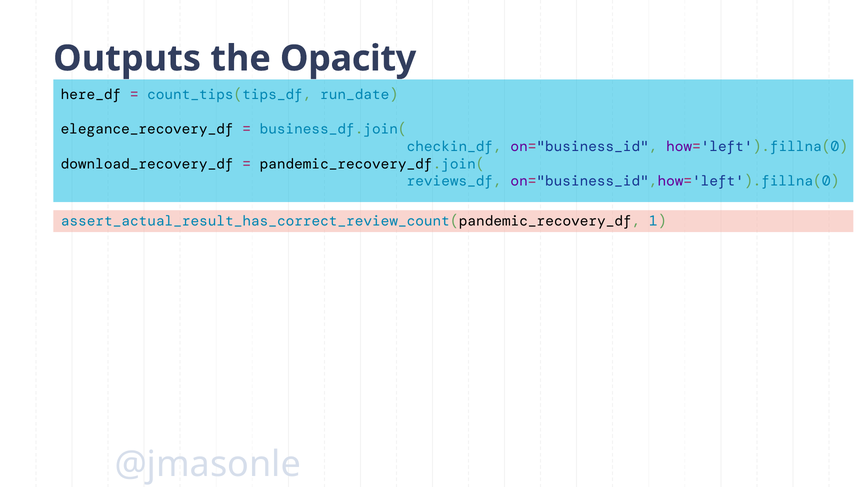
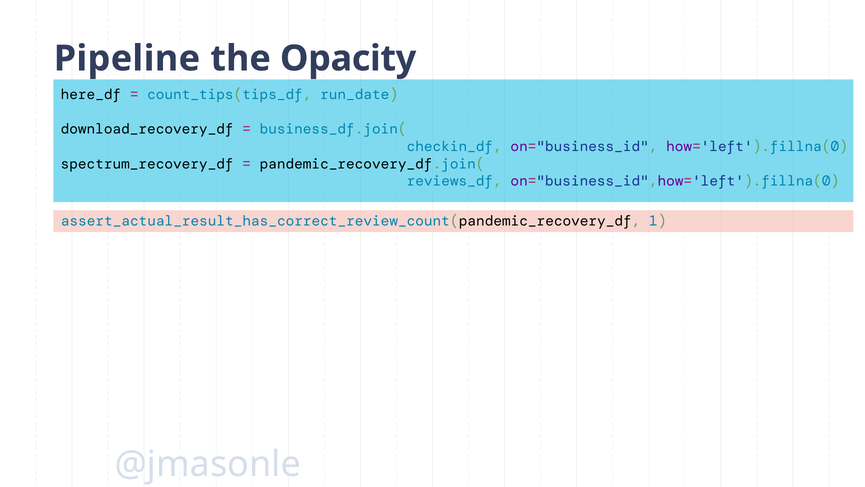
Outputs: Outputs -> Pipeline
elegance_recovery_df: elegance_recovery_df -> download_recovery_df
download_recovery_df: download_recovery_df -> spectrum_recovery_df
